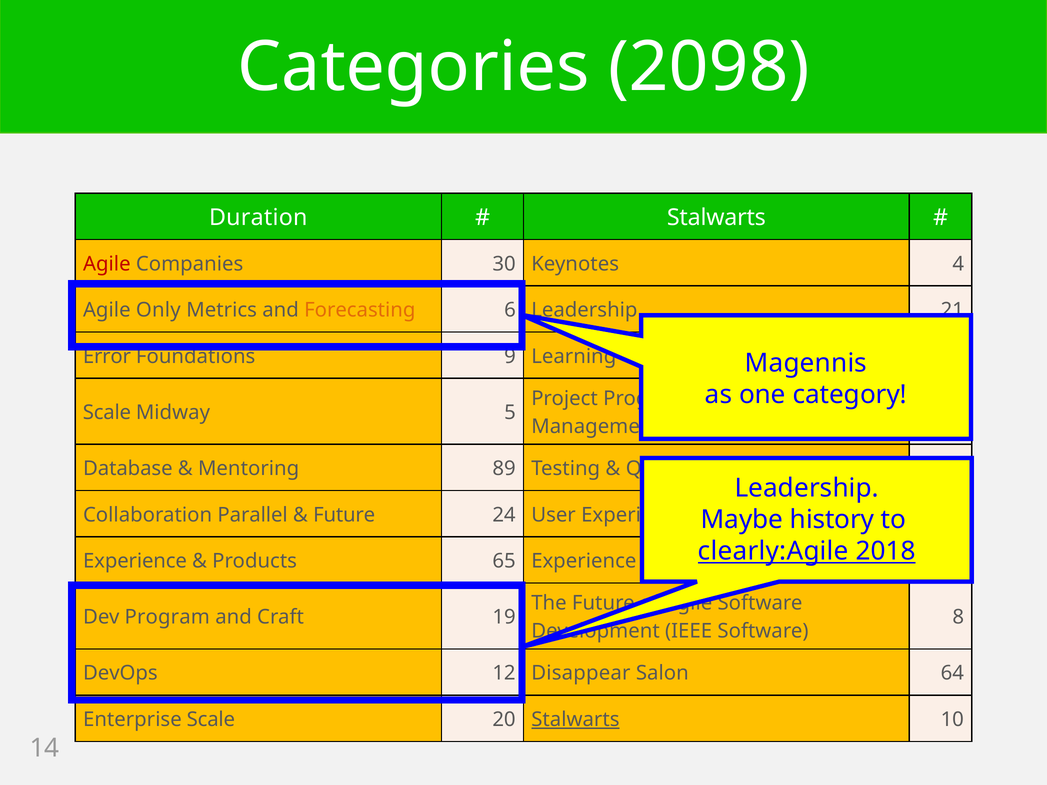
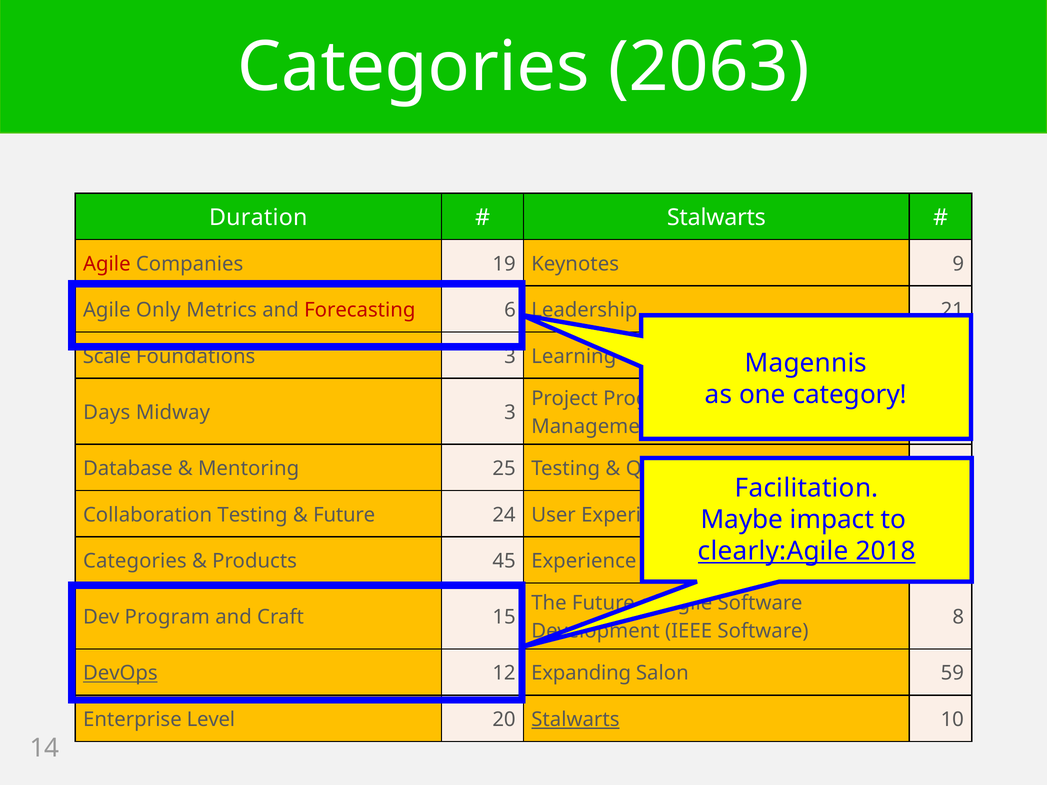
2098: 2098 -> 2063
Companies 30: 30 -> 19
4: 4 -> 9
Forecasting colour: orange -> red
Error: Error -> Scale
Foundations 9: 9 -> 3
Scale at (107, 413): Scale -> Days
Midway 5: 5 -> 3
89: 89 -> 25
Leadership at (807, 488): Leadership -> Facilitation
Collaboration Parallel: Parallel -> Testing
history: history -> impact
Experience at (135, 561): Experience -> Categories
65: 65 -> 45
Craft 19: 19 -> 15
DevOps underline: none -> present
Disappear: Disappear -> Expanding
64: 64 -> 59
Enterprise Scale: Scale -> Level
